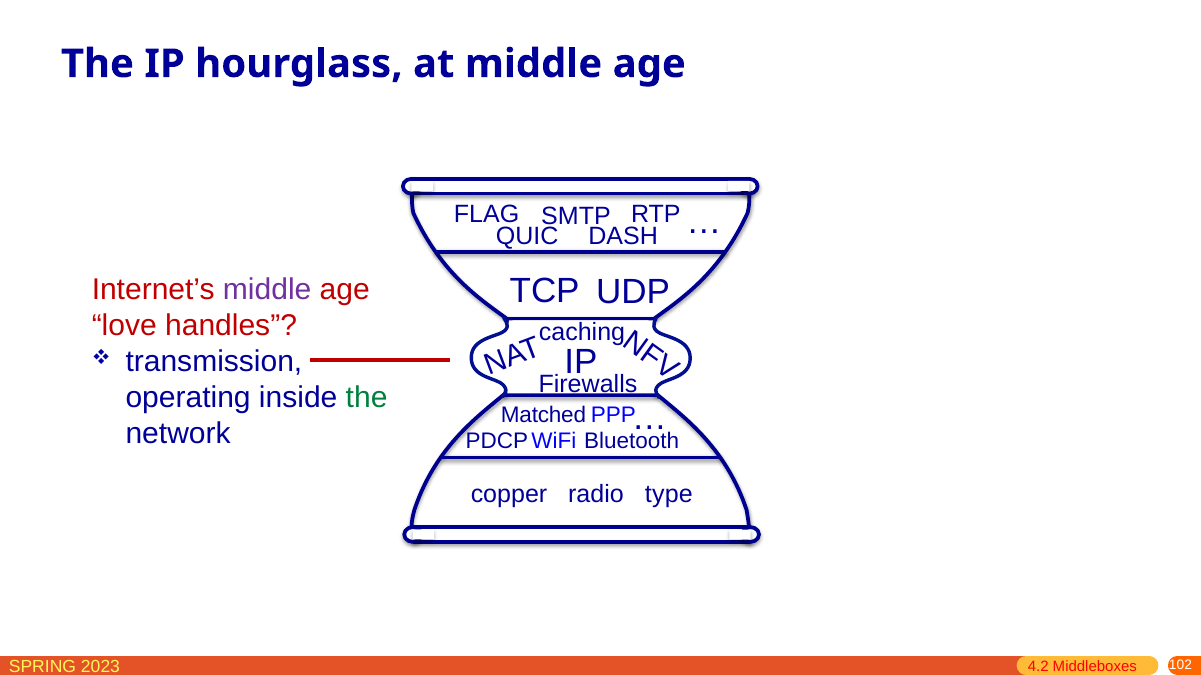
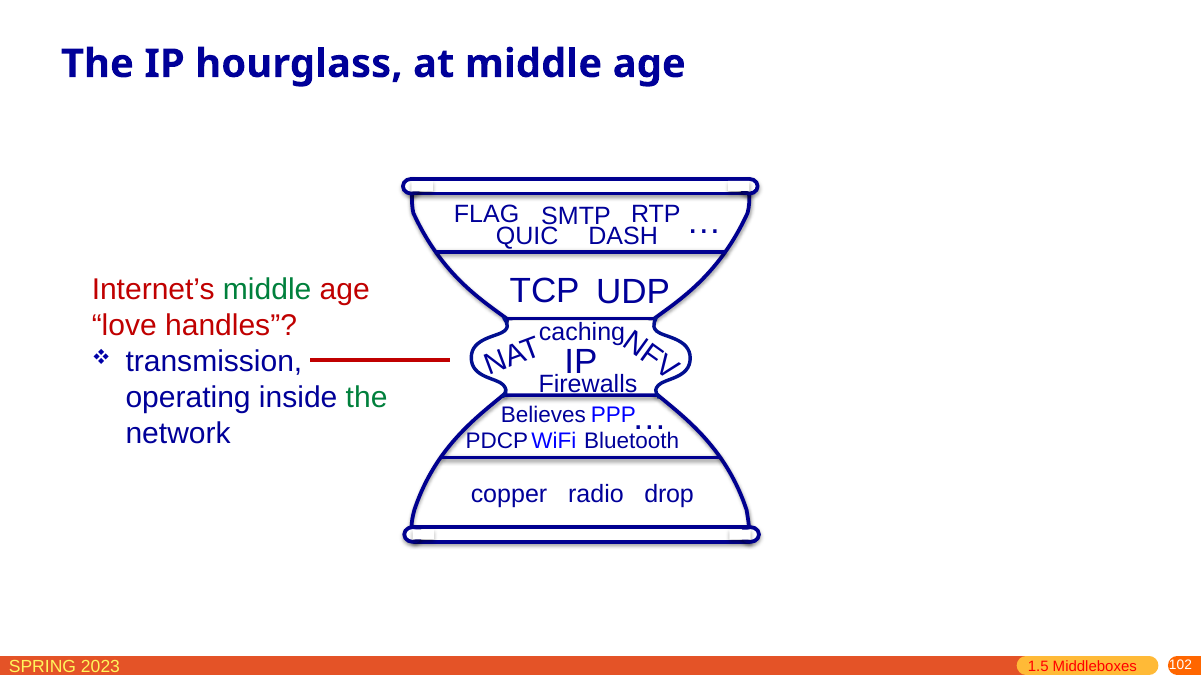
middle at (267, 289) colour: purple -> green
Matched: Matched -> Believes
type: type -> drop
4.2: 4.2 -> 1.5
